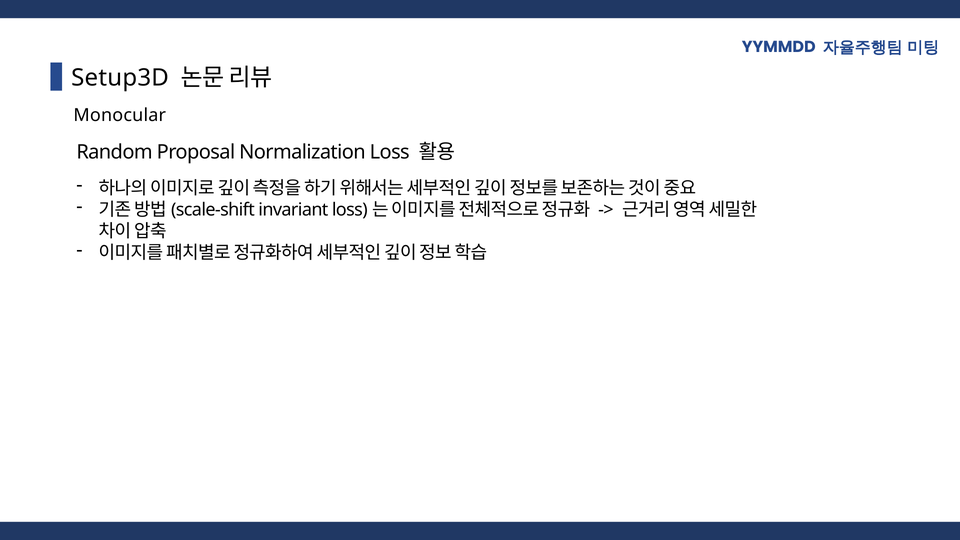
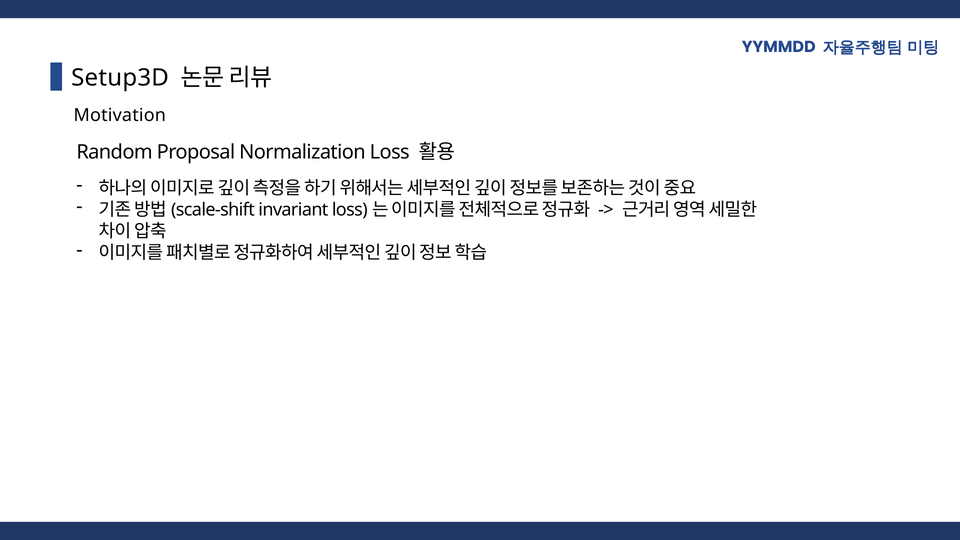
Monocular: Monocular -> Motivation
